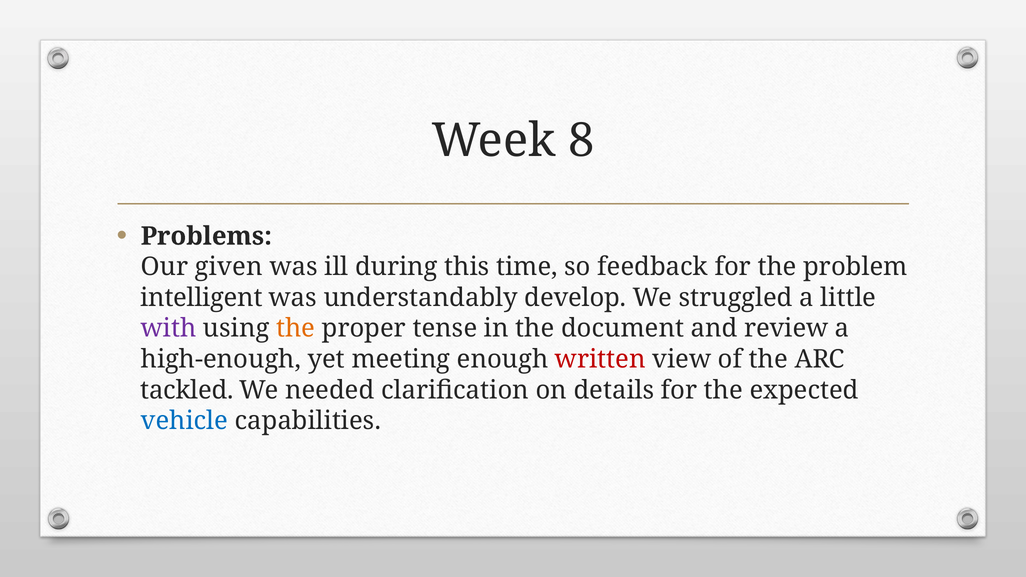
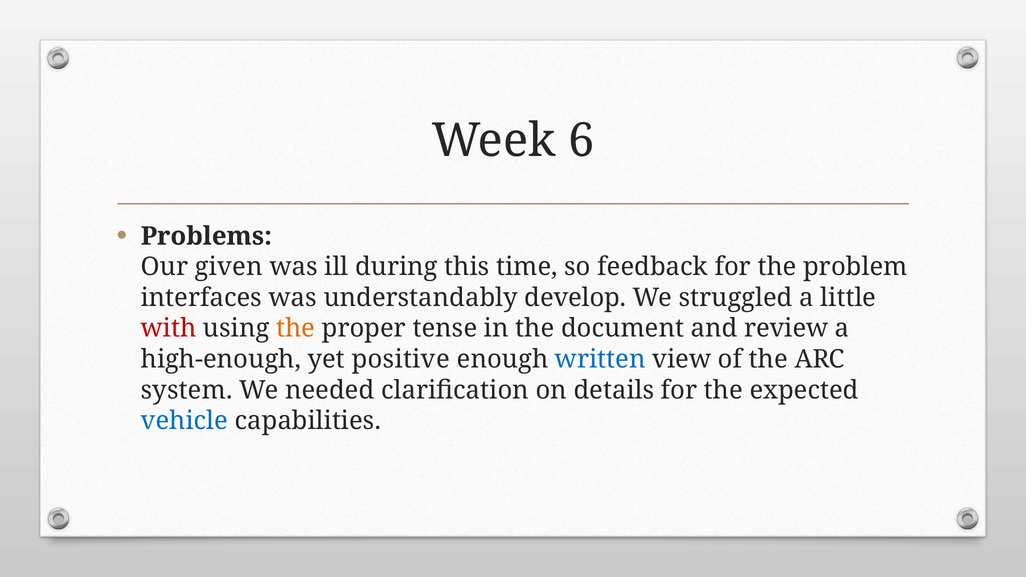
8: 8 -> 6
intelligent: intelligent -> interfaces
with colour: purple -> red
meeting: meeting -> positive
written colour: red -> blue
tackled: tackled -> system
